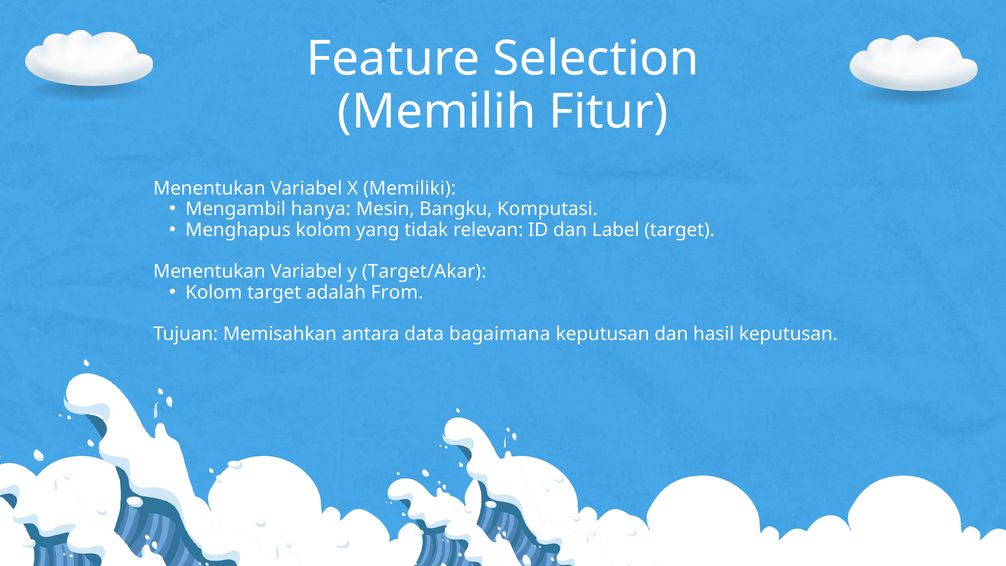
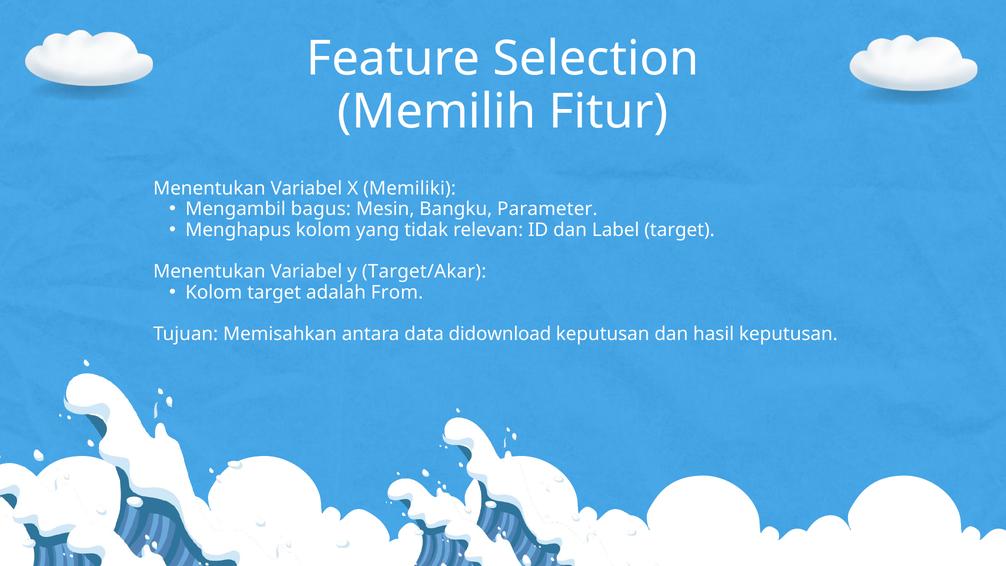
hanya: hanya -> bagus
Komputasi: Komputasi -> Parameter
bagaimana: bagaimana -> didownload
